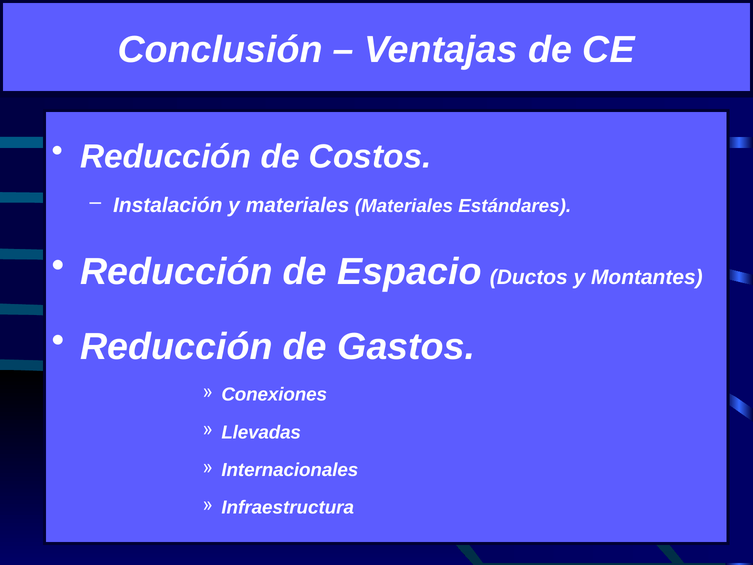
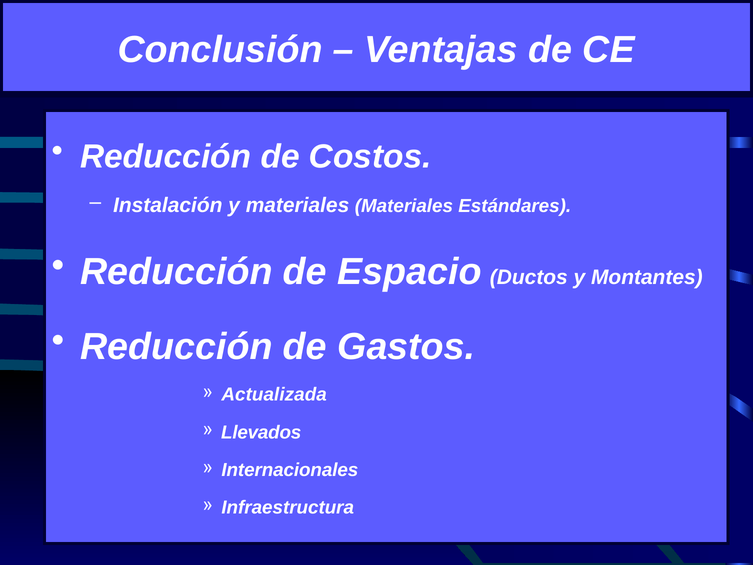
Conexiones: Conexiones -> Actualizada
Llevadas: Llevadas -> Llevados
